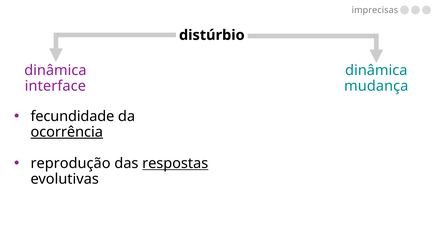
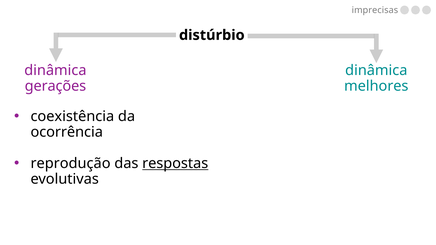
interface: interface -> gerações
mudança: mudança -> melhores
fecundidade: fecundidade -> coexistência
ocorrência underline: present -> none
